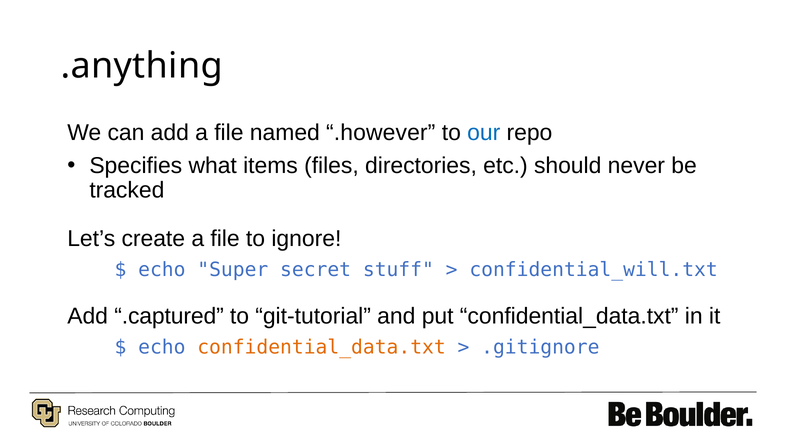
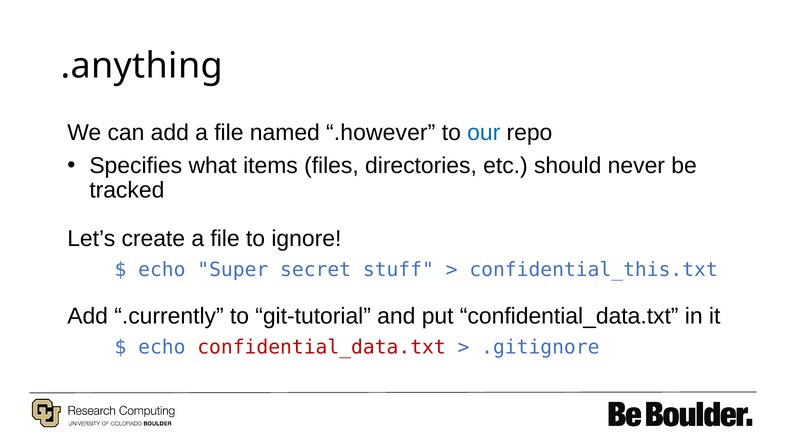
confidential_will.txt: confidential_will.txt -> confidential_this.txt
.captured: .captured -> .currently
confidential_data.txt at (322, 347) colour: orange -> red
